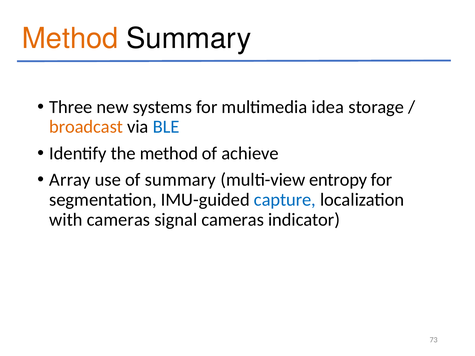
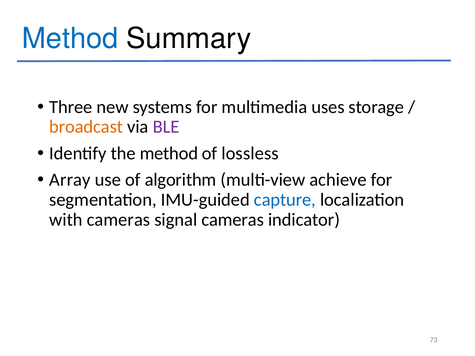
Method at (70, 39) colour: orange -> blue
idea: idea -> uses
BLE colour: blue -> purple
achieve: achieve -> lossless
of summary: summary -> algorithm
entropy: entropy -> achieve
